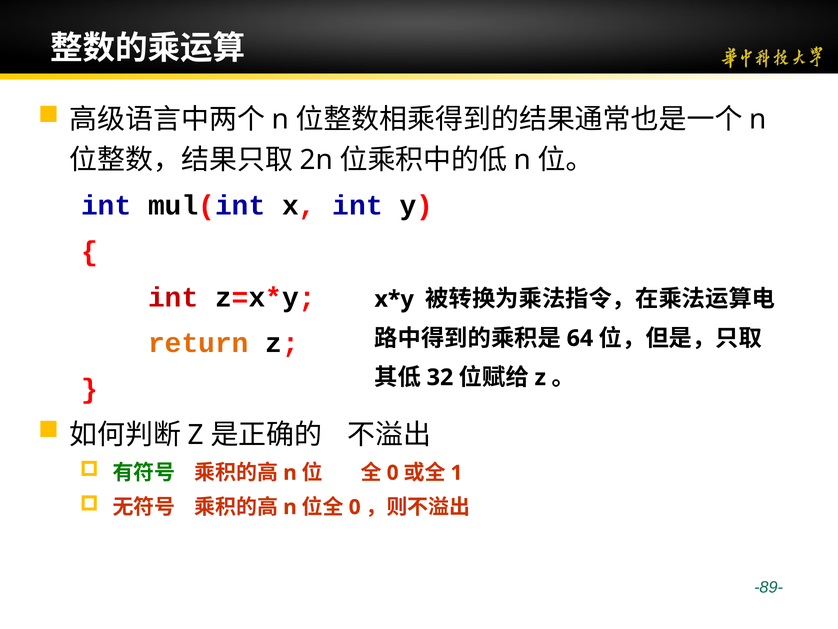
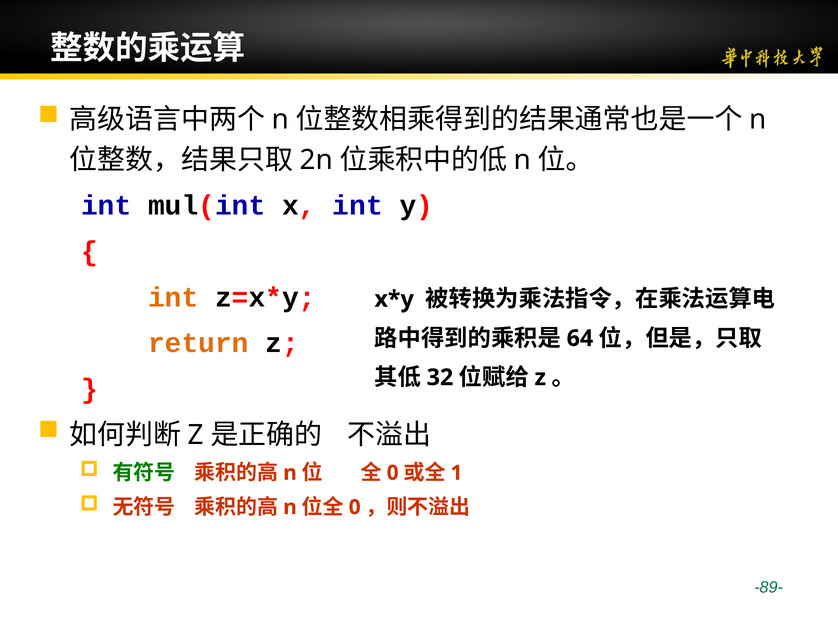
int at (173, 297) colour: red -> orange
